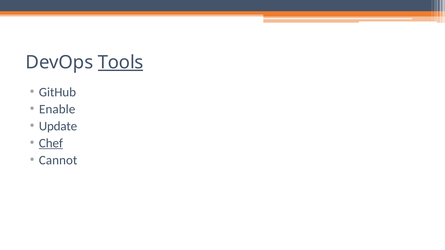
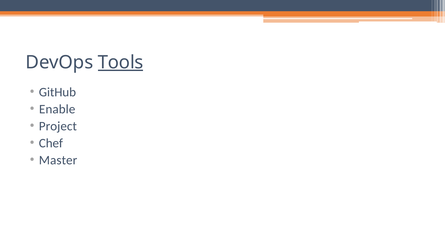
Update: Update -> Project
Chef underline: present -> none
Cannot: Cannot -> Master
